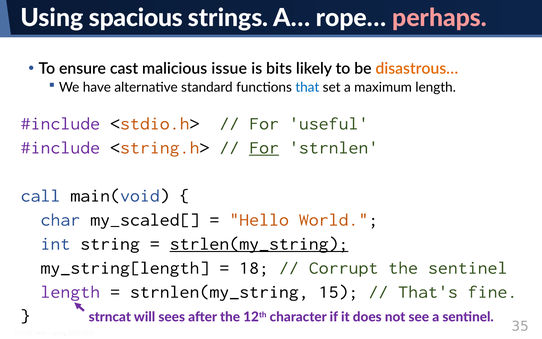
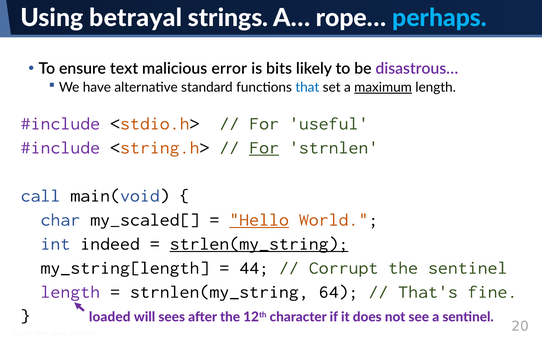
spacious: spacious -> betrayal
perhaps colour: pink -> light blue
cast: cast -> text
issue: issue -> error
disastrous… colour: orange -> purple
maximum underline: none -> present
Hello underline: none -> present
string: string -> indeed
18: 18 -> 44
15: 15 -> 64
strncat: strncat -> loaded
35: 35 -> 20
